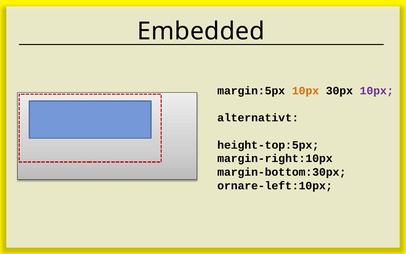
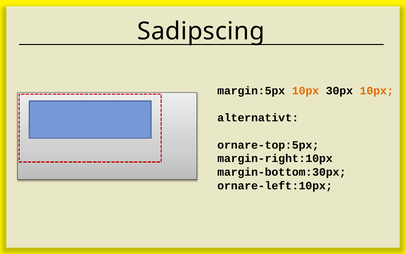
Embedded: Embedded -> Sadipscing
10px at (377, 91) colour: purple -> orange
height-top:5px: height-top:5px -> ornare-top:5px
